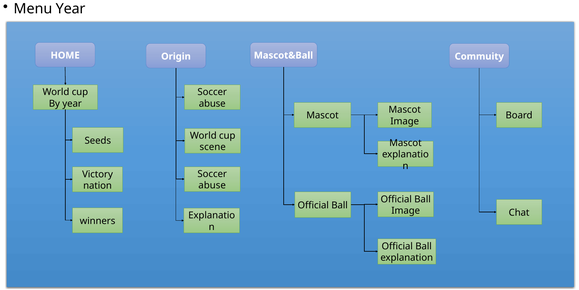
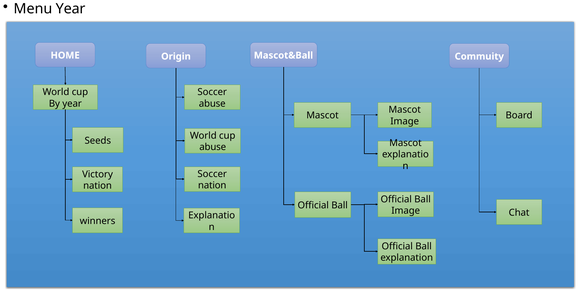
scene at (213, 147): scene -> abuse
abuse at (212, 185): abuse -> nation
